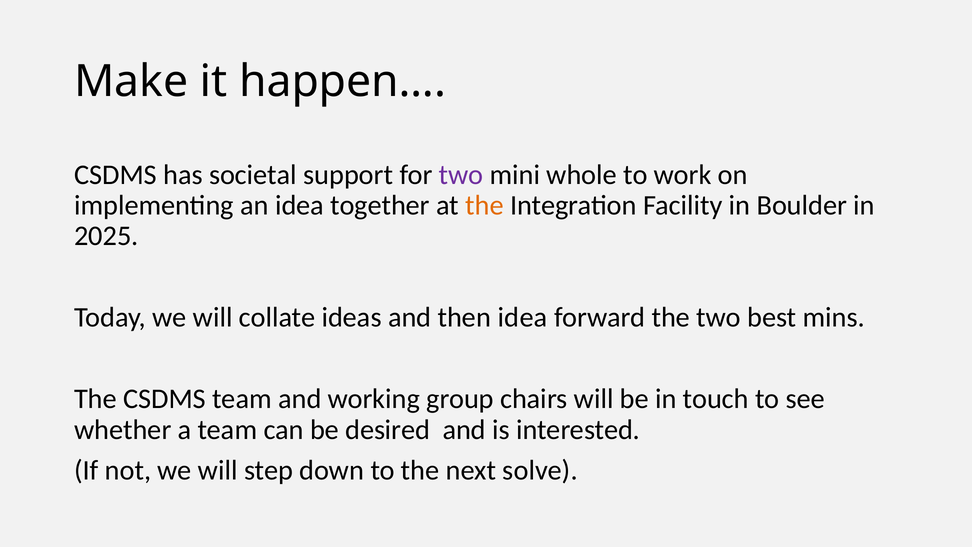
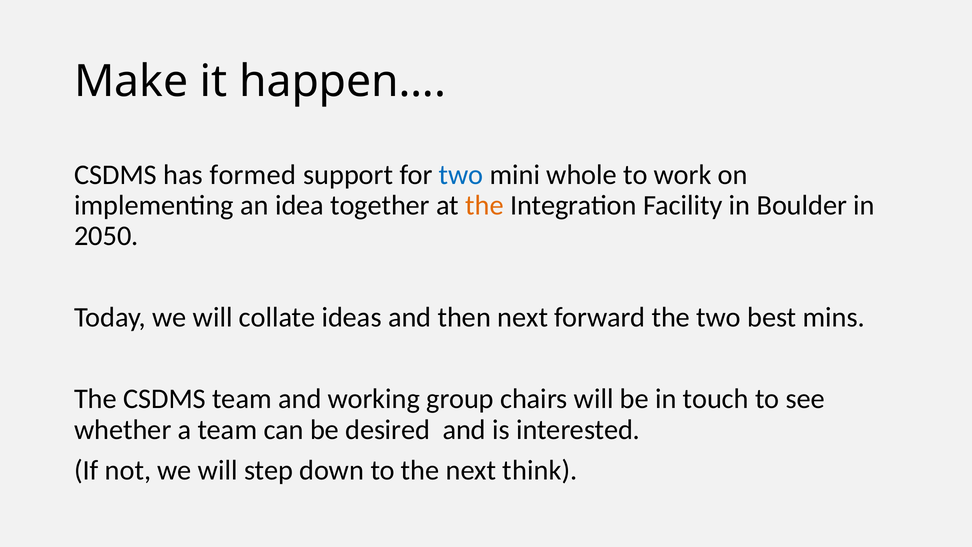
societal: societal -> formed
two at (461, 175) colour: purple -> blue
2025: 2025 -> 2050
then idea: idea -> next
solve: solve -> think
